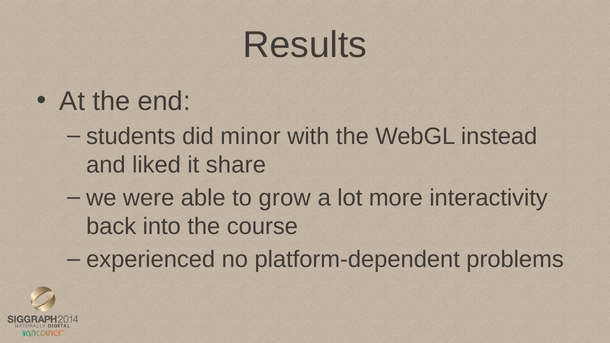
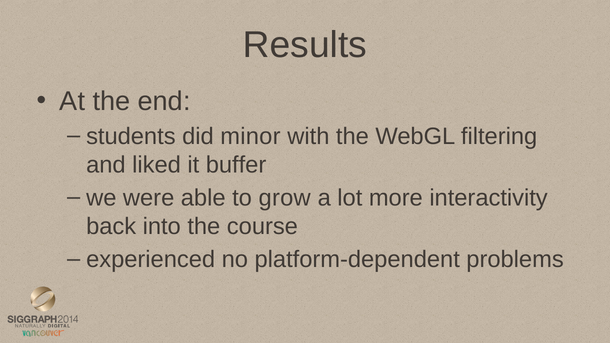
instead: instead -> filtering
share: share -> buffer
